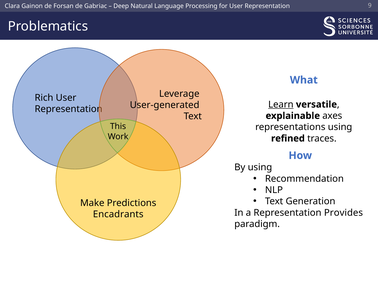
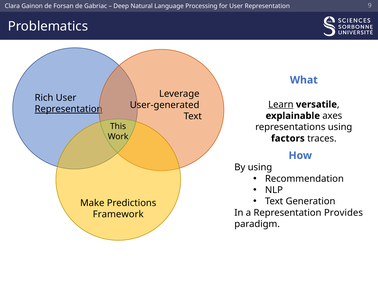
Representation at (69, 109) underline: none -> present
refined: refined -> factors
Encadrants: Encadrants -> Framework
